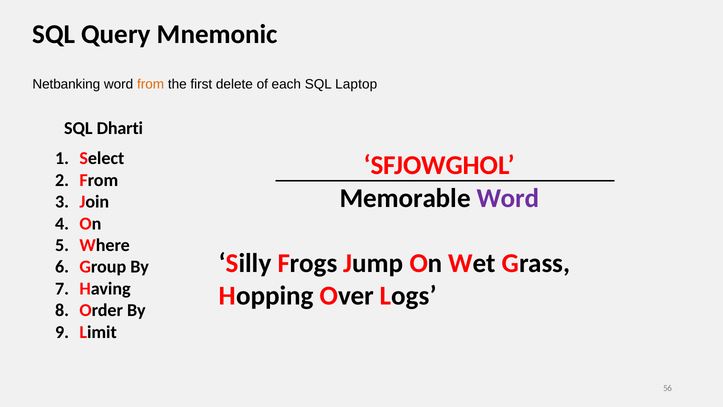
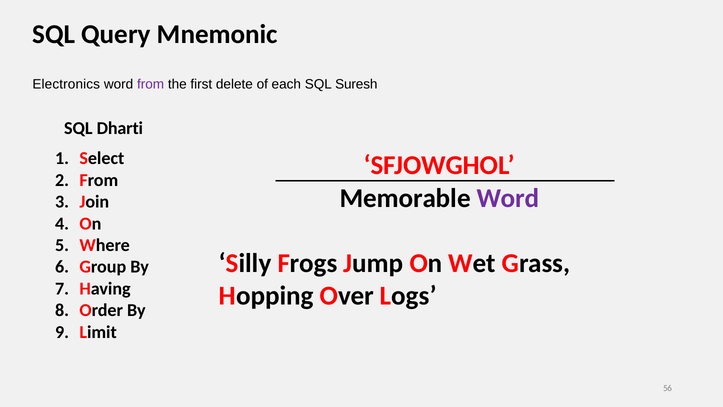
Netbanking: Netbanking -> Electronics
from at (151, 84) colour: orange -> purple
Laptop: Laptop -> Suresh
